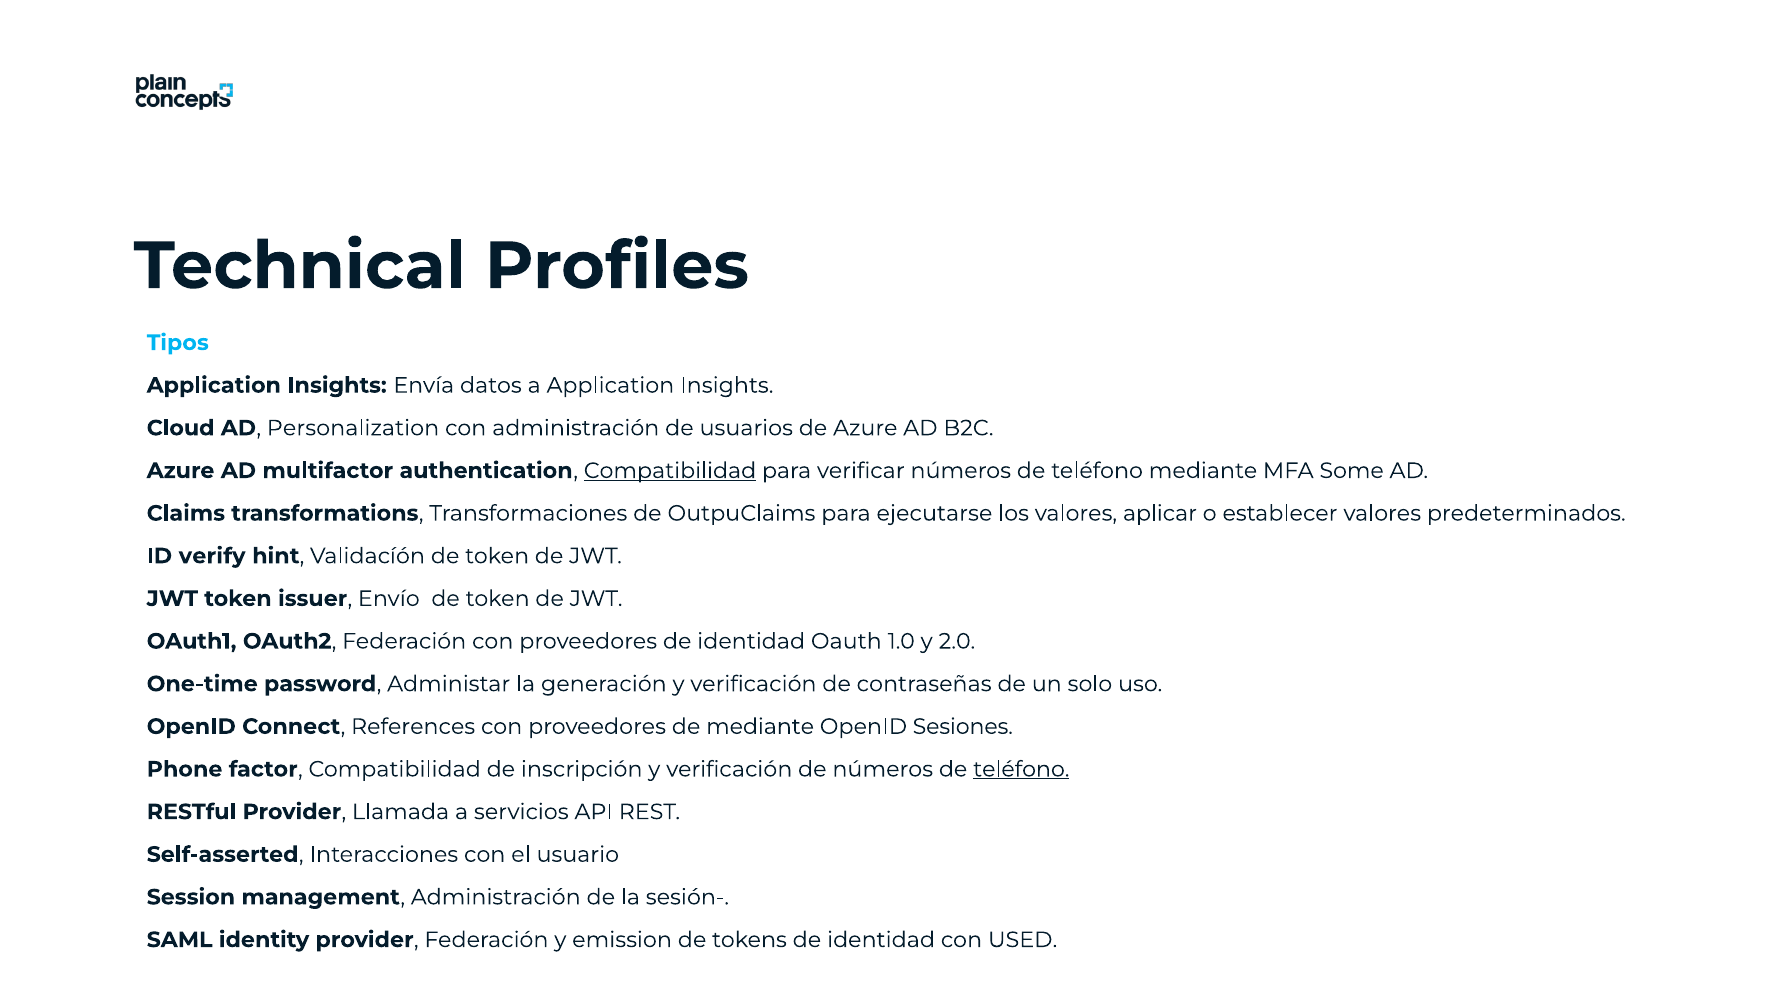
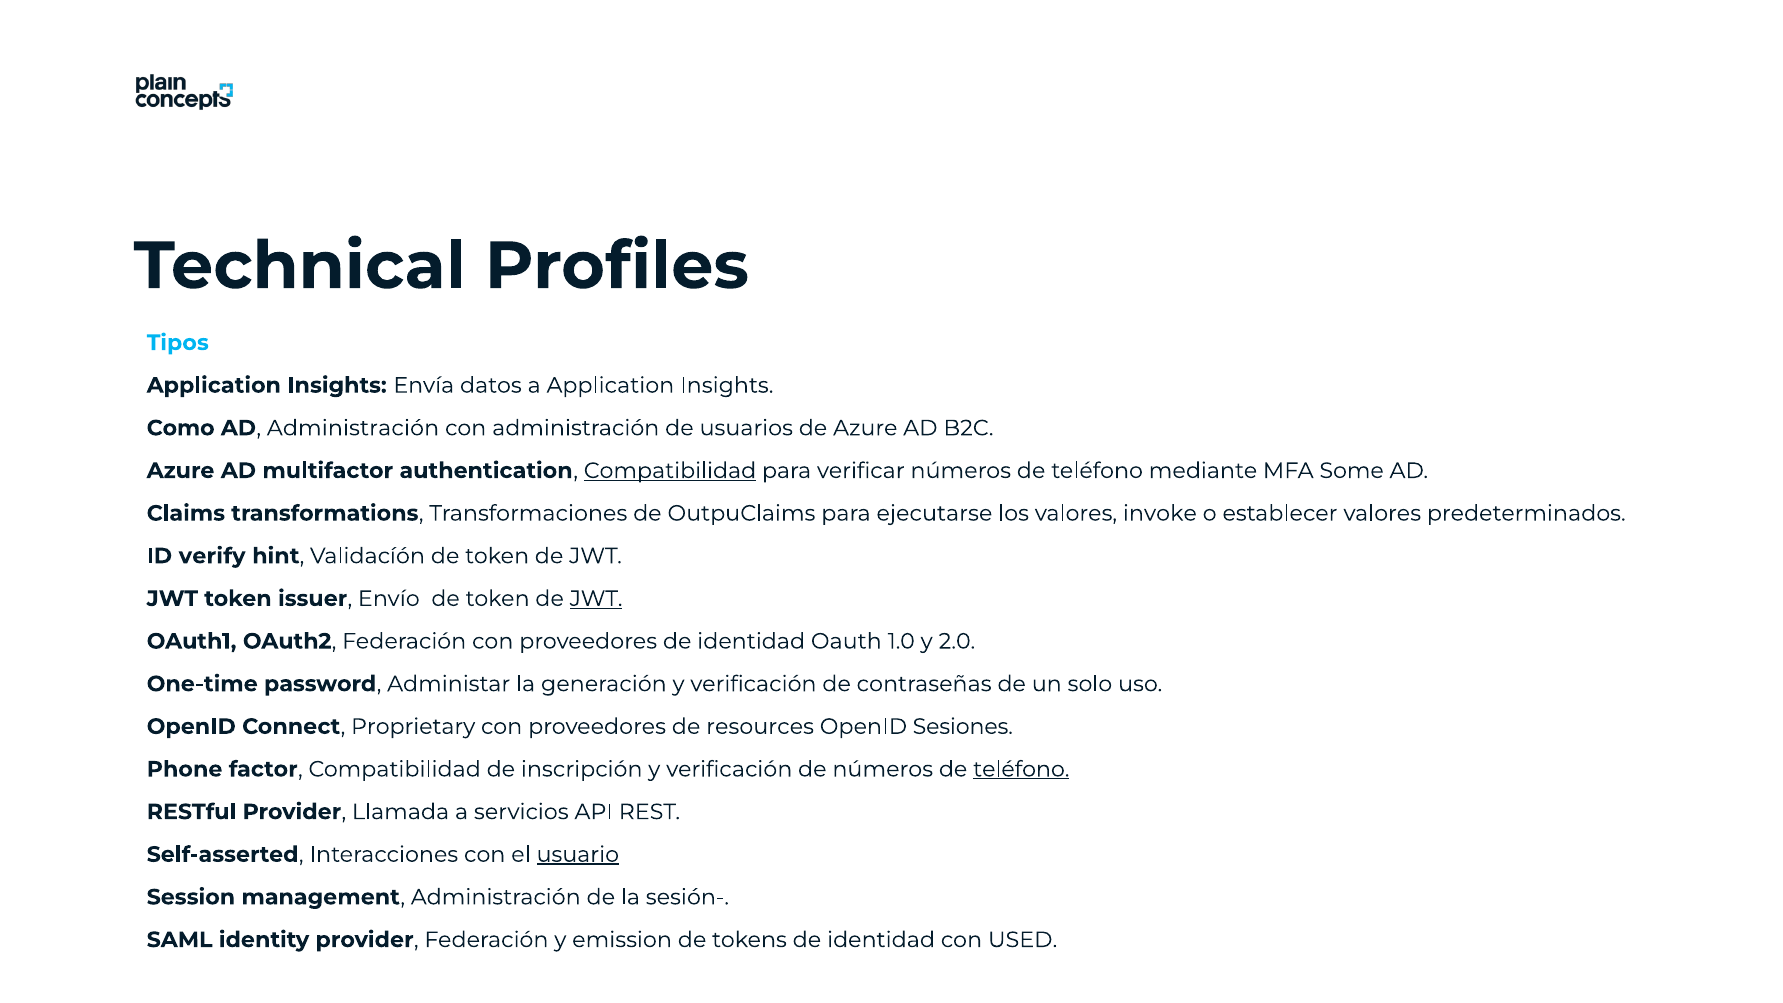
Cloud: Cloud -> Como
AD Personalization: Personalization -> Administración
aplicar: aplicar -> invoke
JWT at (596, 599) underline: none -> present
References: References -> Proprietary
de mediante: mediante -> resources
usuario underline: none -> present
